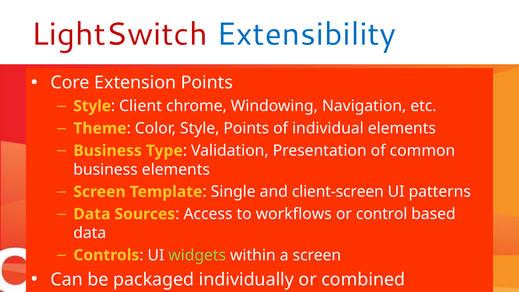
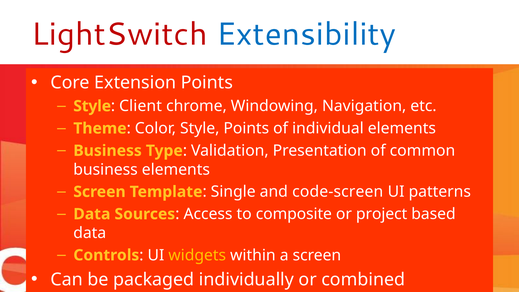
client-screen: client-screen -> code-screen
workflows: workflows -> composite
control: control -> project
widgets colour: light green -> yellow
